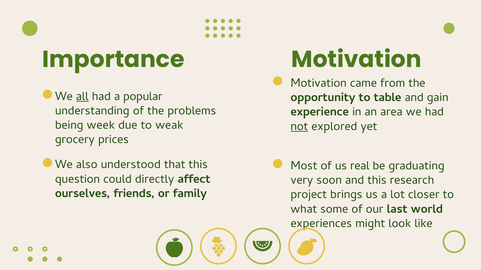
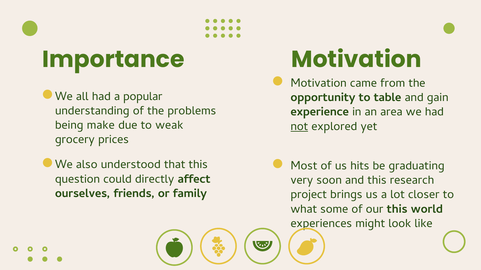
all underline: present -> none
week: week -> make
real: real -> hits
our last: last -> this
